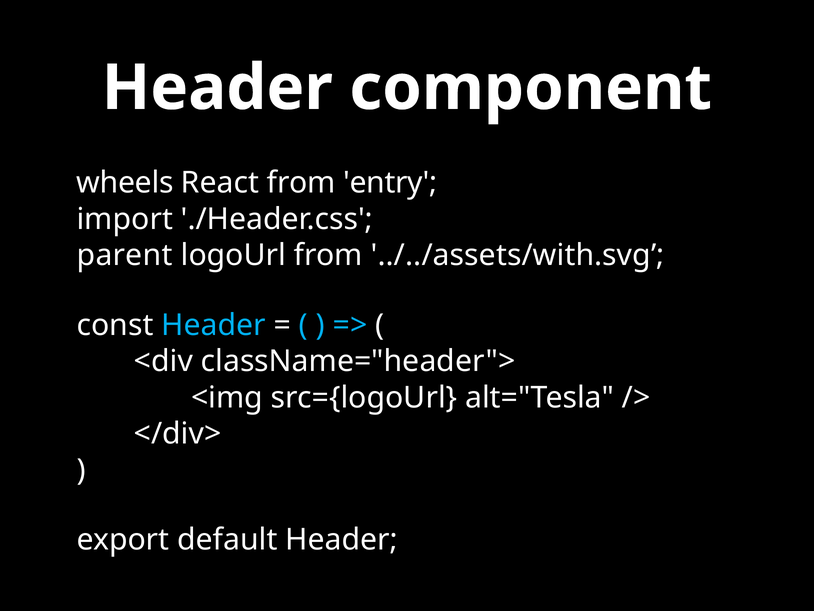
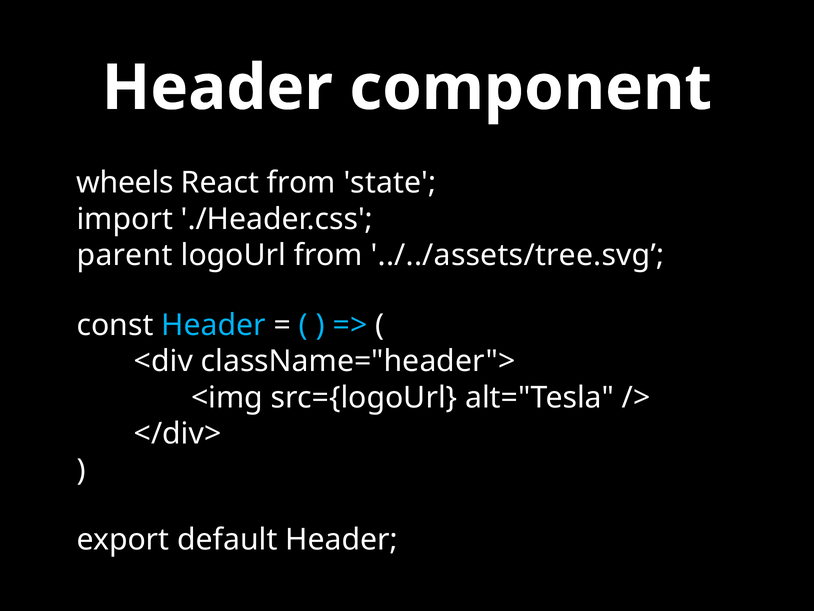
entry: entry -> state
../../assets/with.svg: ../../assets/with.svg -> ../../assets/tree.svg
